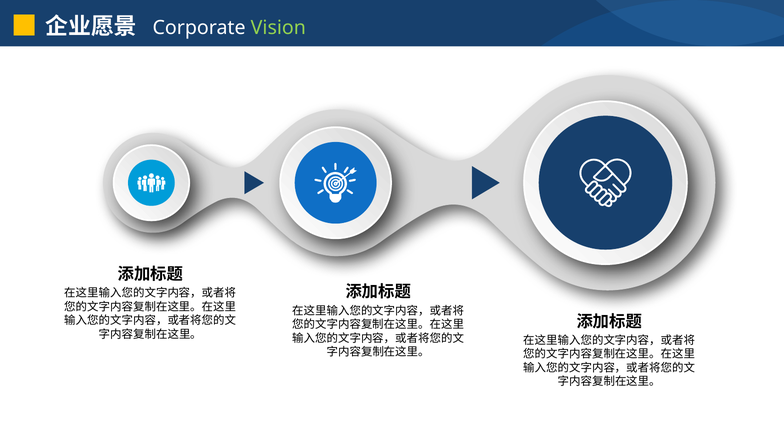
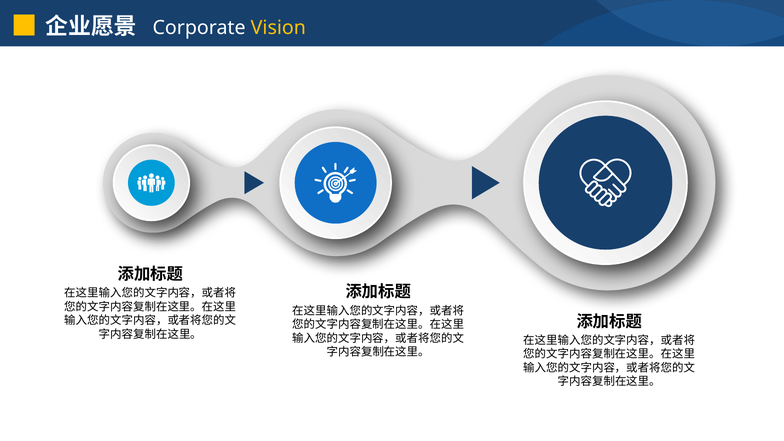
Vision colour: light green -> yellow
